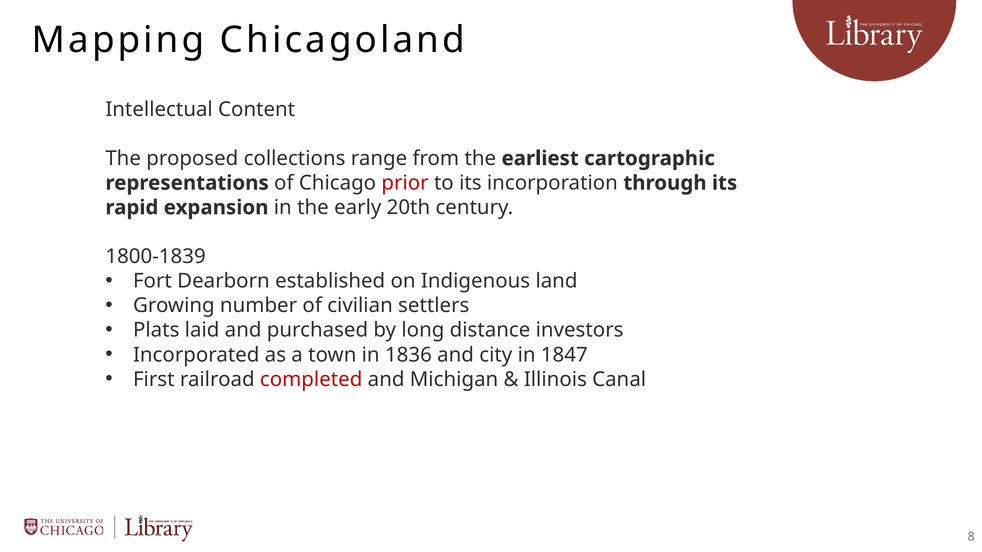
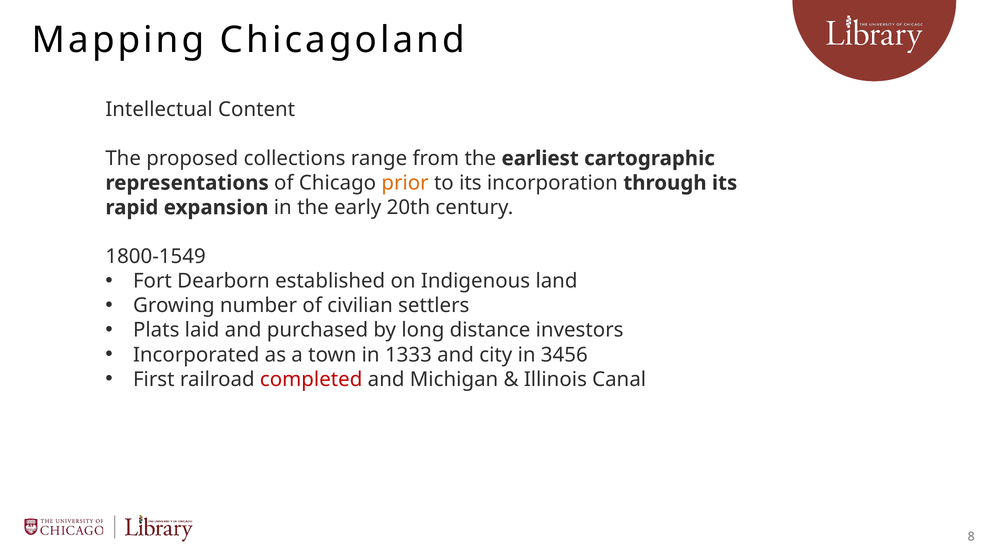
prior colour: red -> orange
1800-1839: 1800-1839 -> 1800-1549
1836: 1836 -> 1333
1847: 1847 -> 3456
